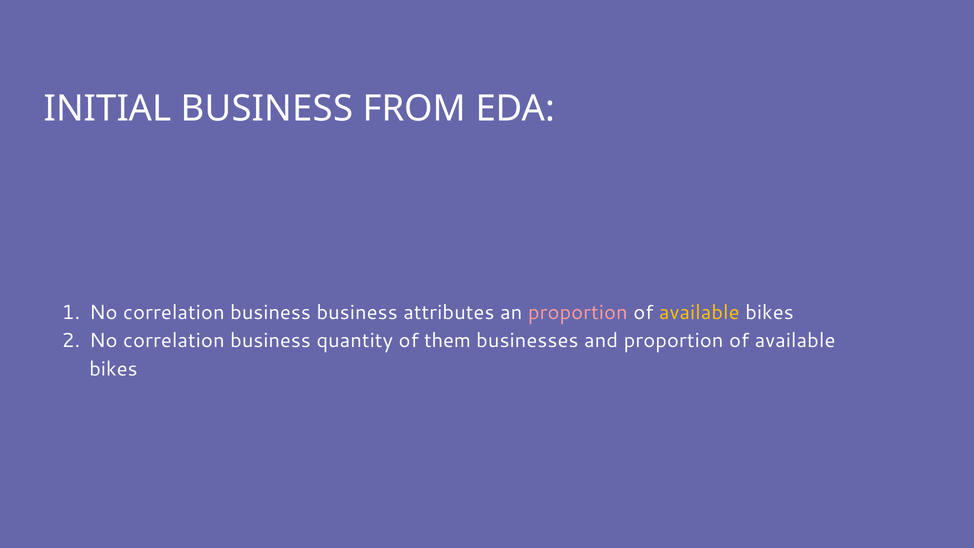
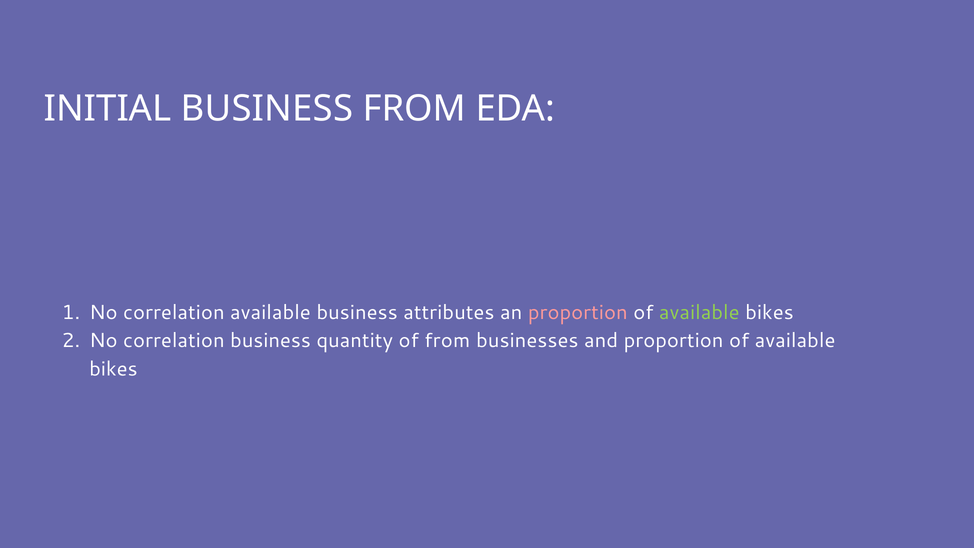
business at (270, 312): business -> available
available at (699, 312) colour: yellow -> light green
of them: them -> from
